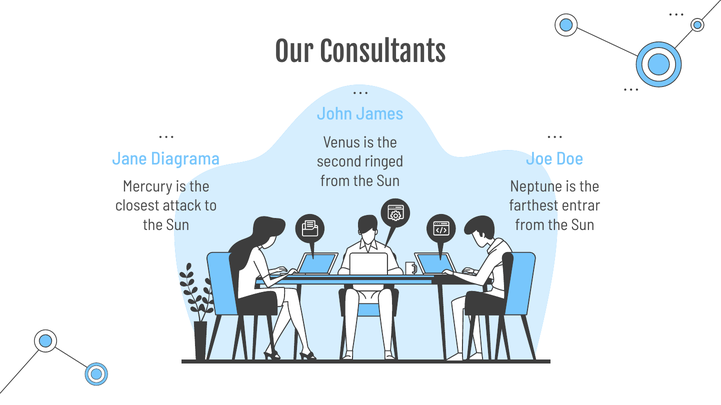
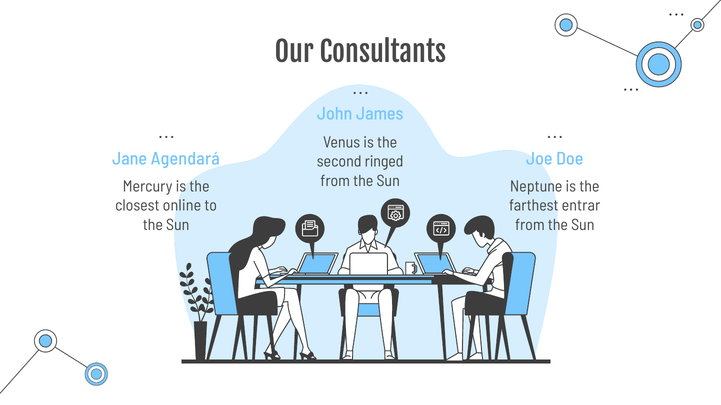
Diagrama: Diagrama -> Agendará
attack: attack -> online
